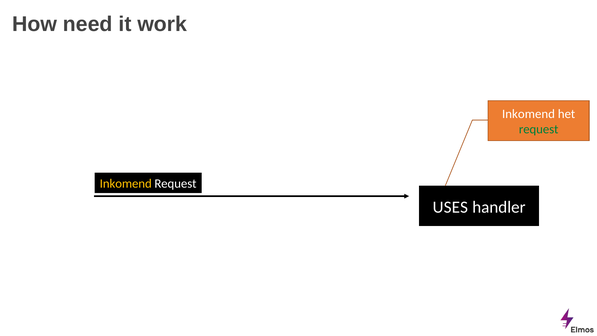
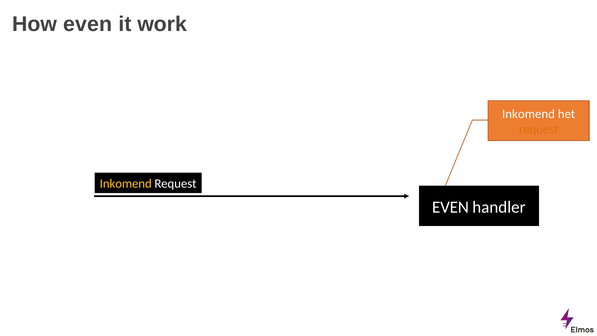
How need: need -> even
request at (539, 129) colour: green -> orange
USES at (450, 207): USES -> EVEN
